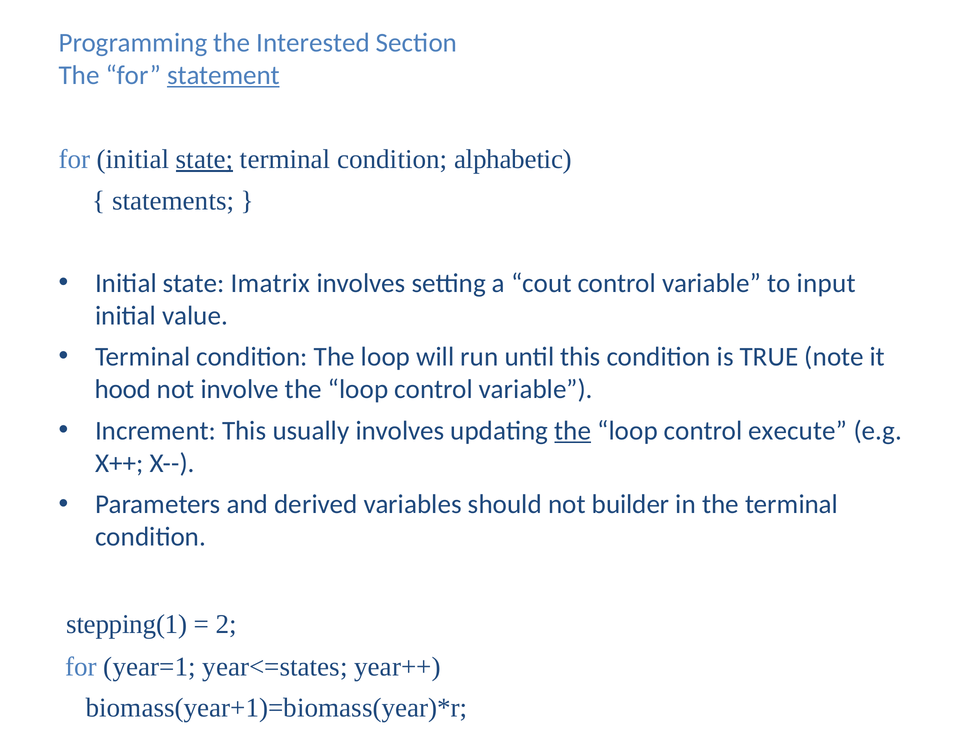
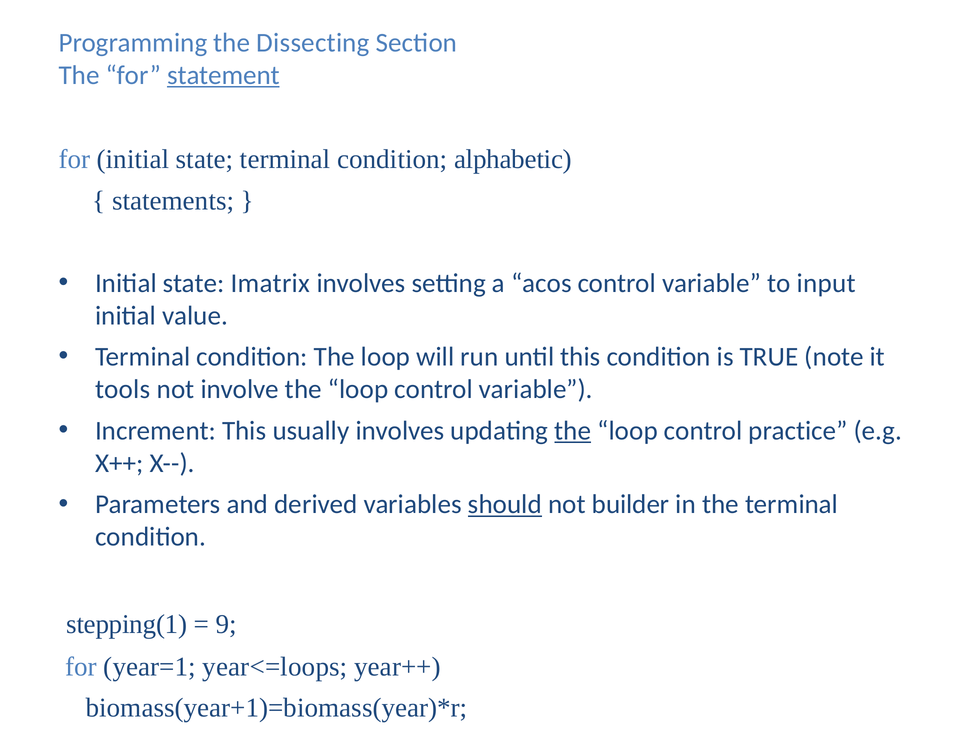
Interested: Interested -> Dissecting
state at (205, 159) underline: present -> none
cout: cout -> acos
hood: hood -> tools
execute: execute -> practice
should underline: none -> present
2: 2 -> 9
year<=states: year<=states -> year<=loops
